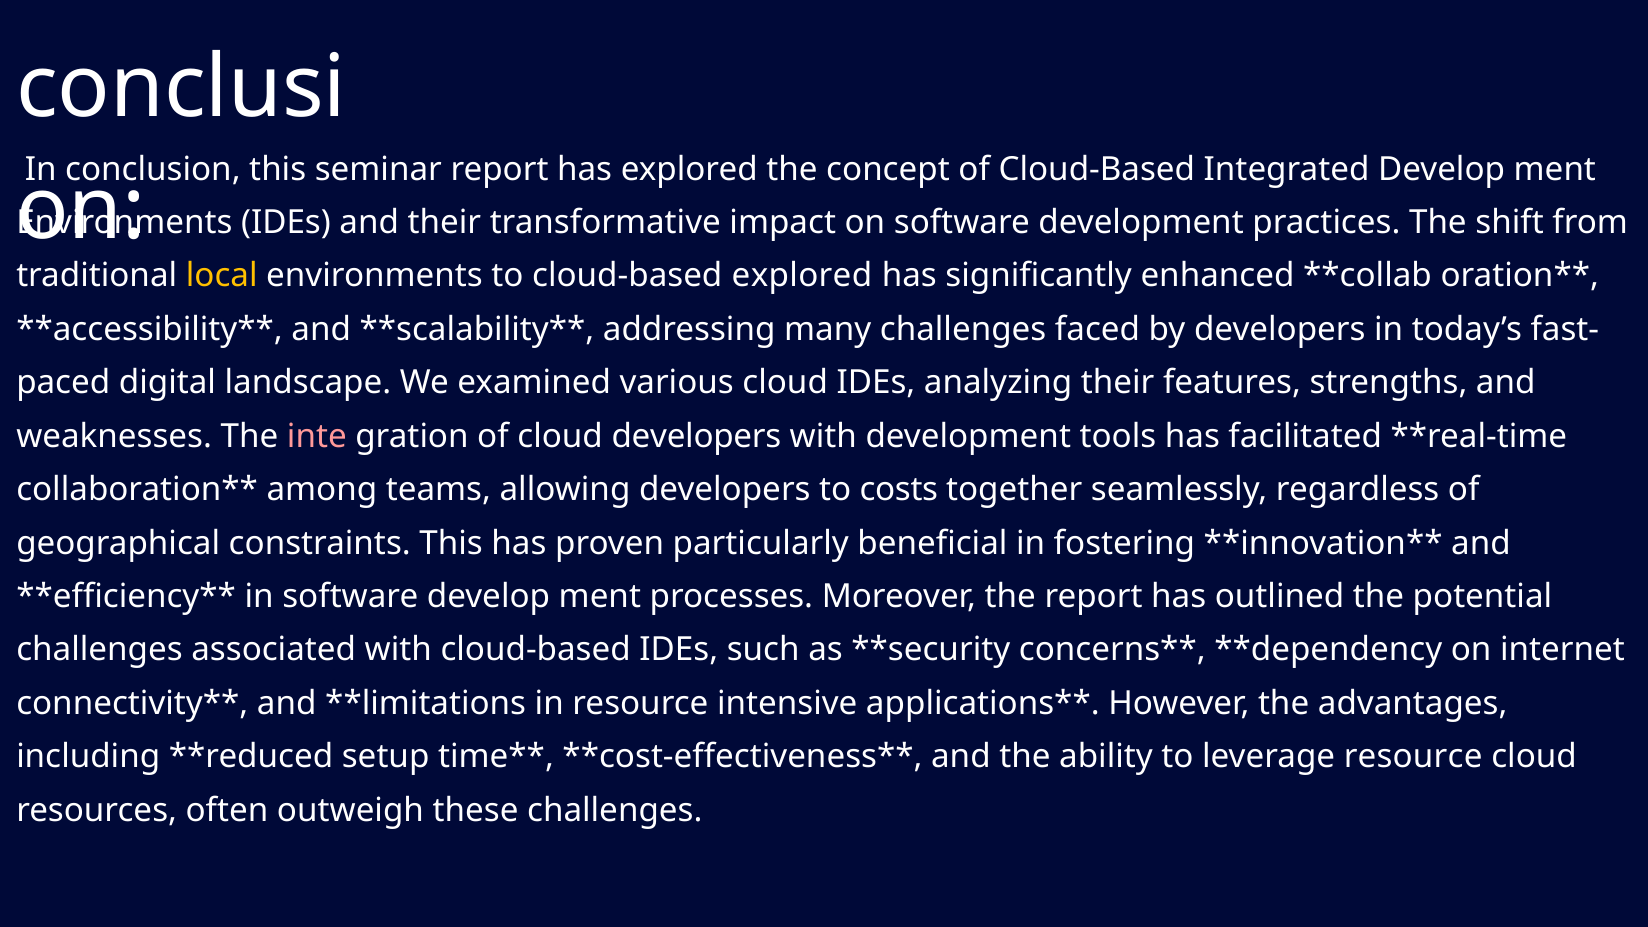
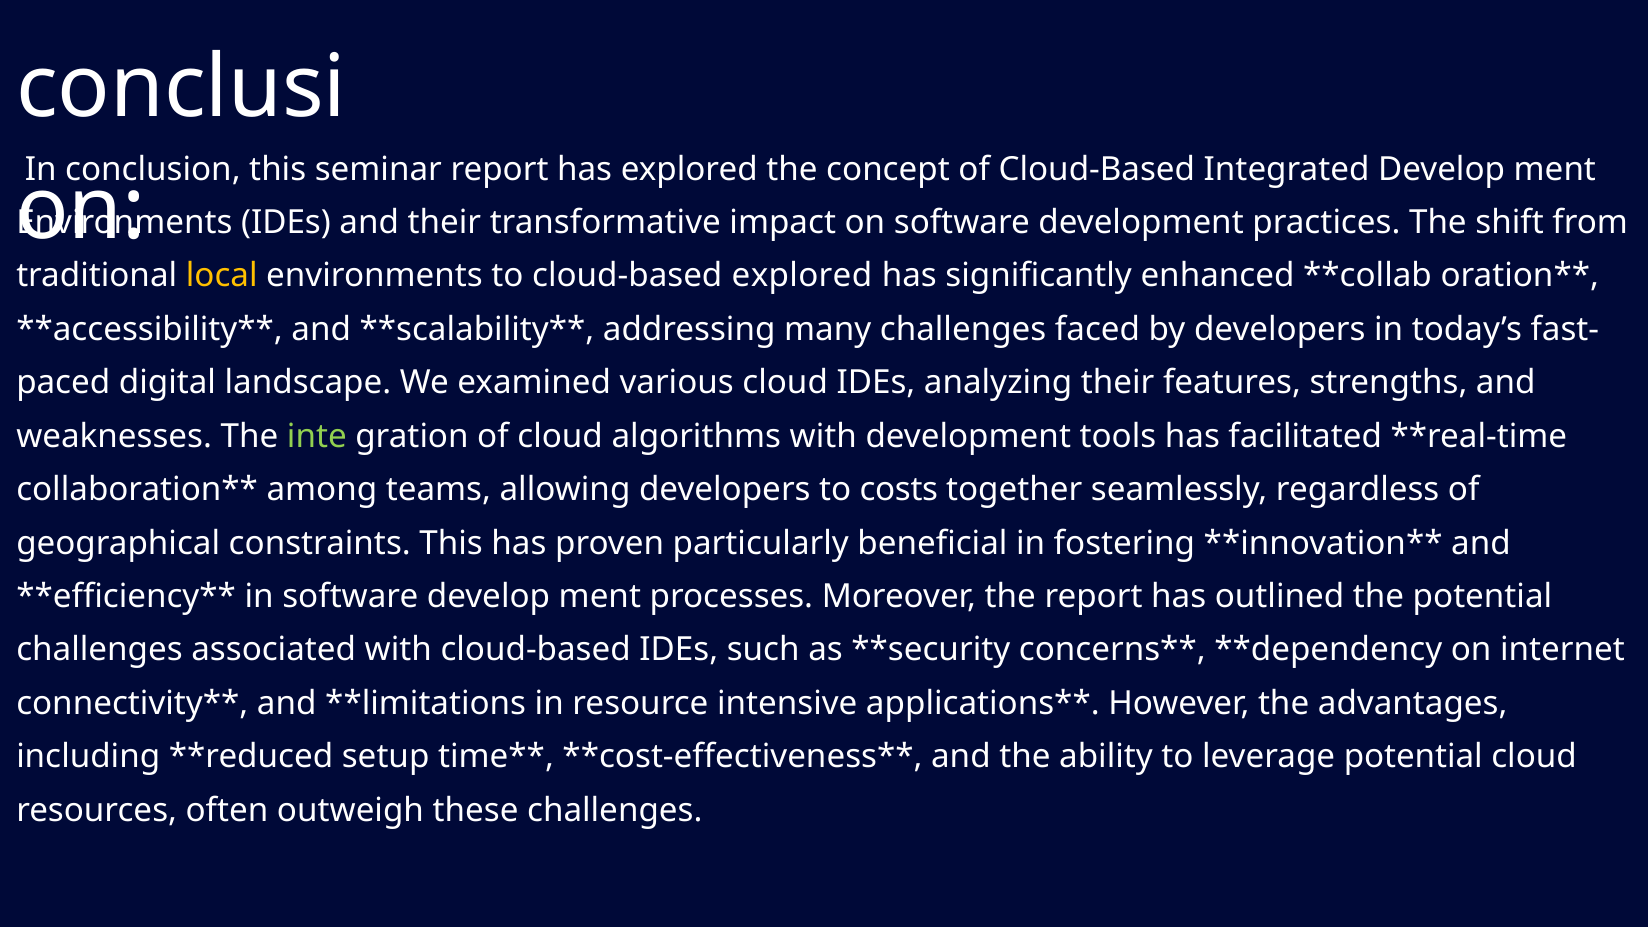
inte colour: pink -> light green
cloud developers: developers -> algorithms
leverage resource: resource -> potential
